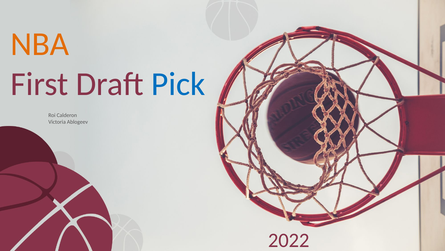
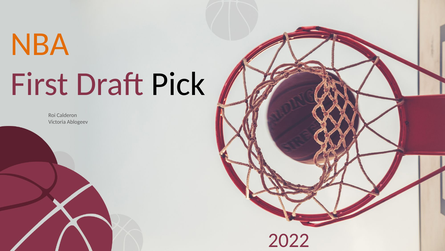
Pick colour: blue -> black
